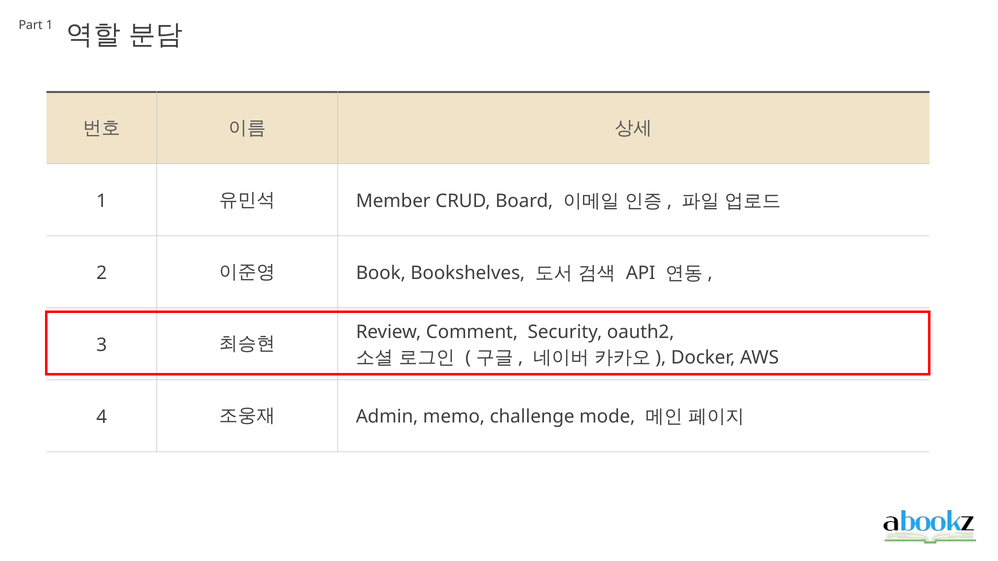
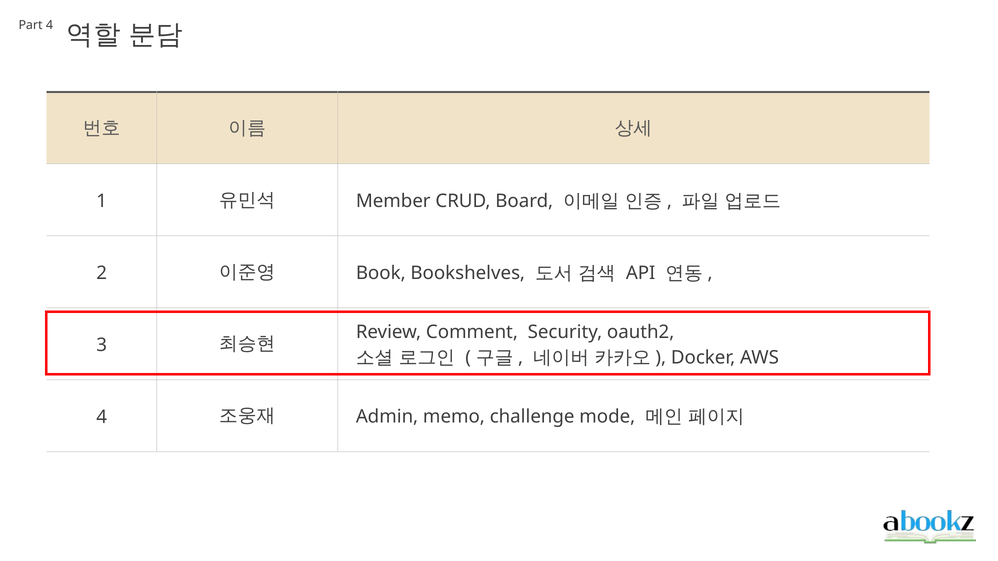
Part 1: 1 -> 4
